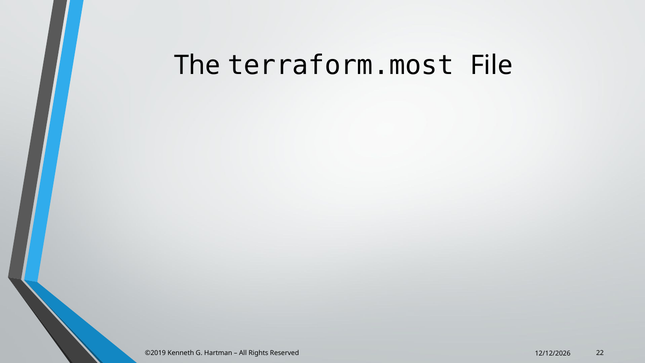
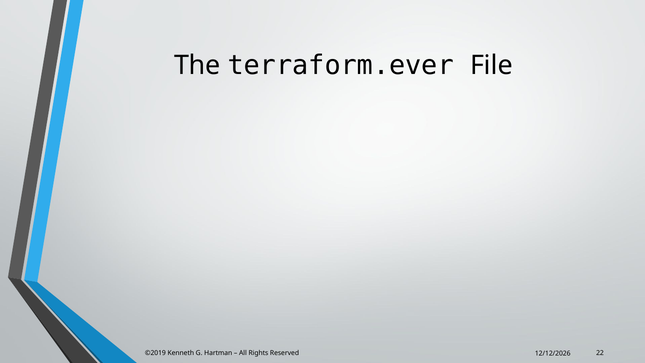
terraform.most: terraform.most -> terraform.ever
